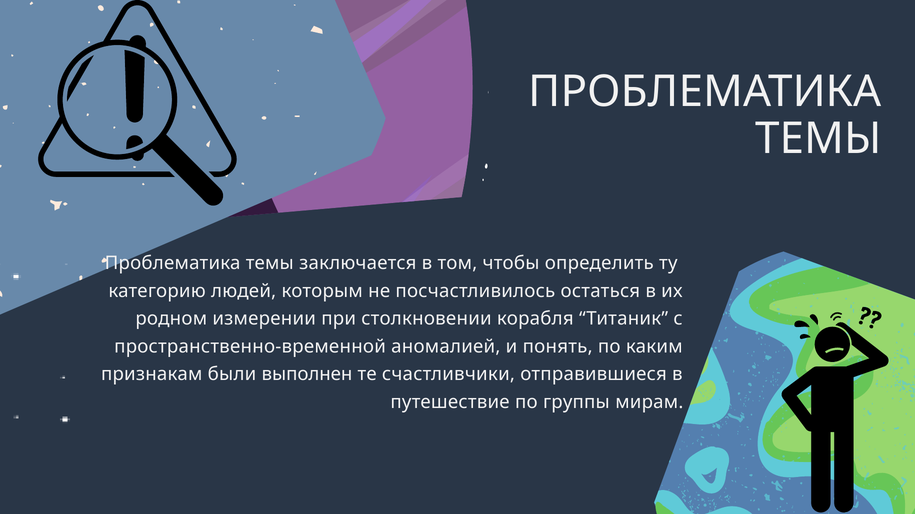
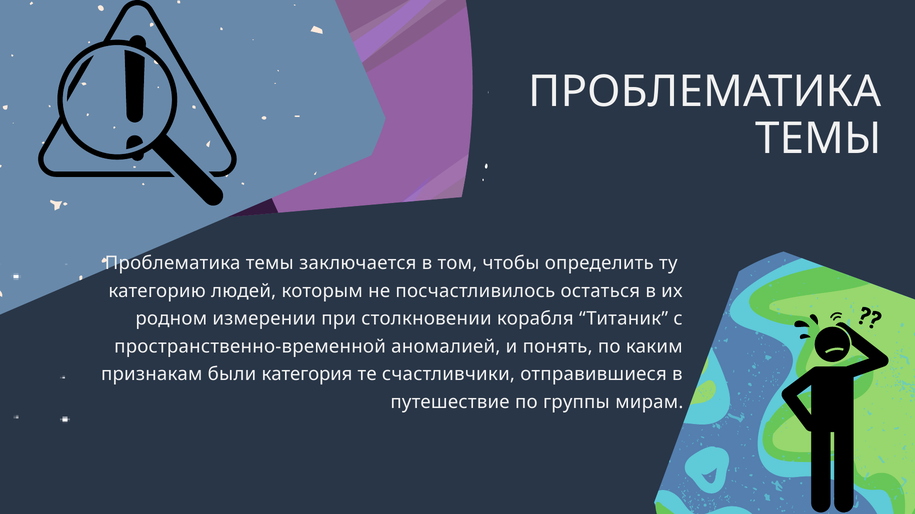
выполнен: выполнен -> категория
